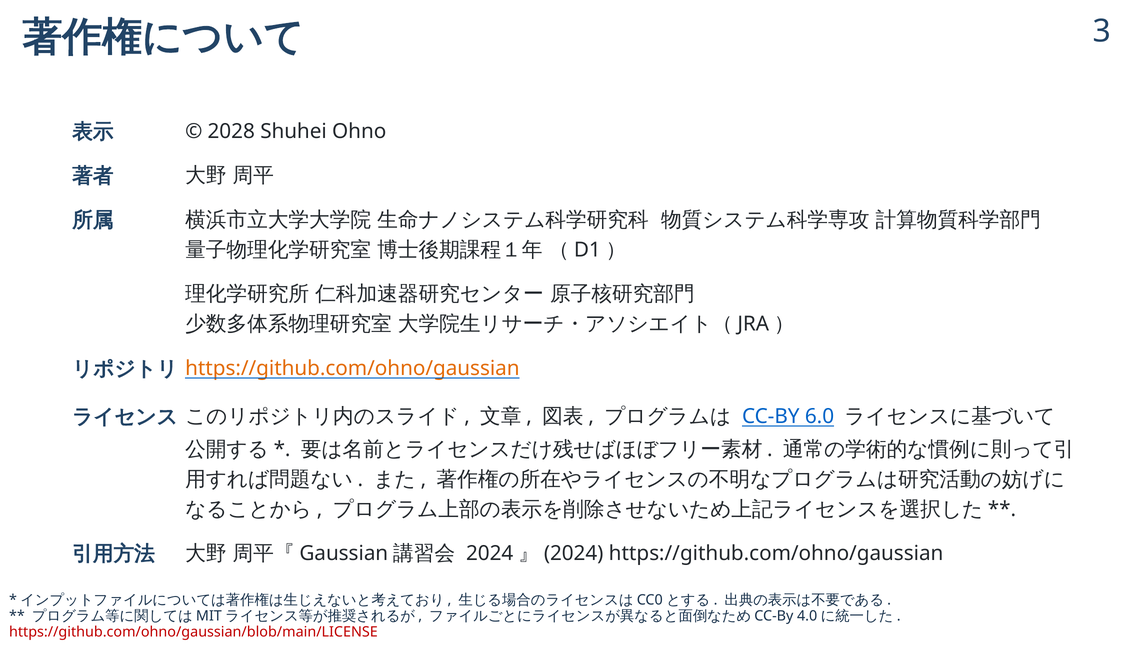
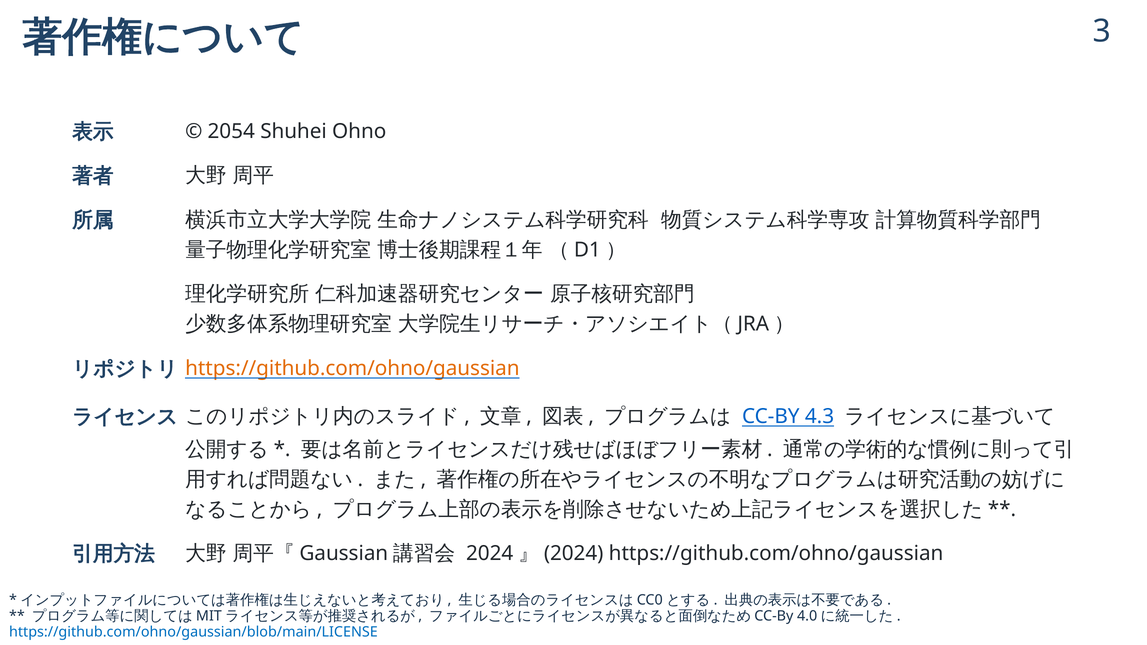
2028: 2028 -> 2054
6.0: 6.0 -> 4.3
https://github.com/ohno/gaussian/blob/main/LICENSE colour: red -> blue
